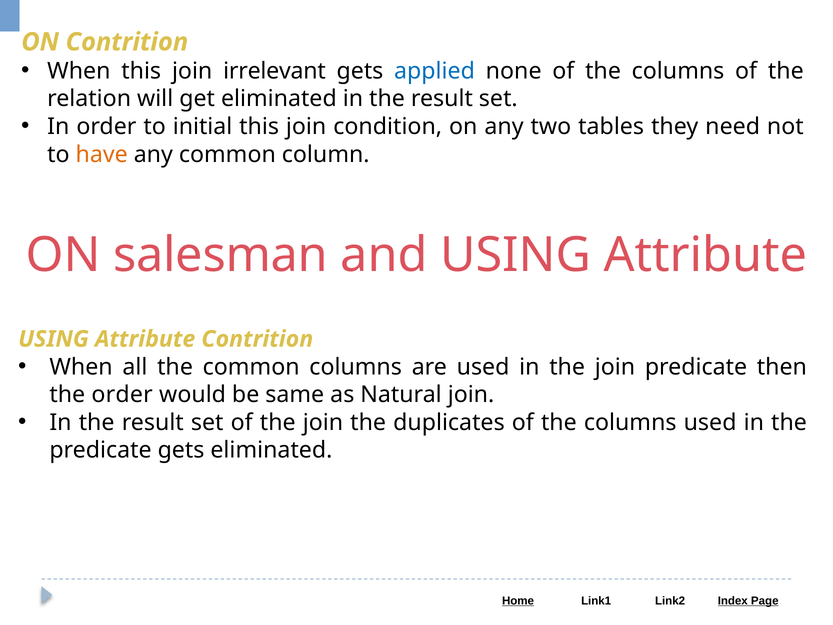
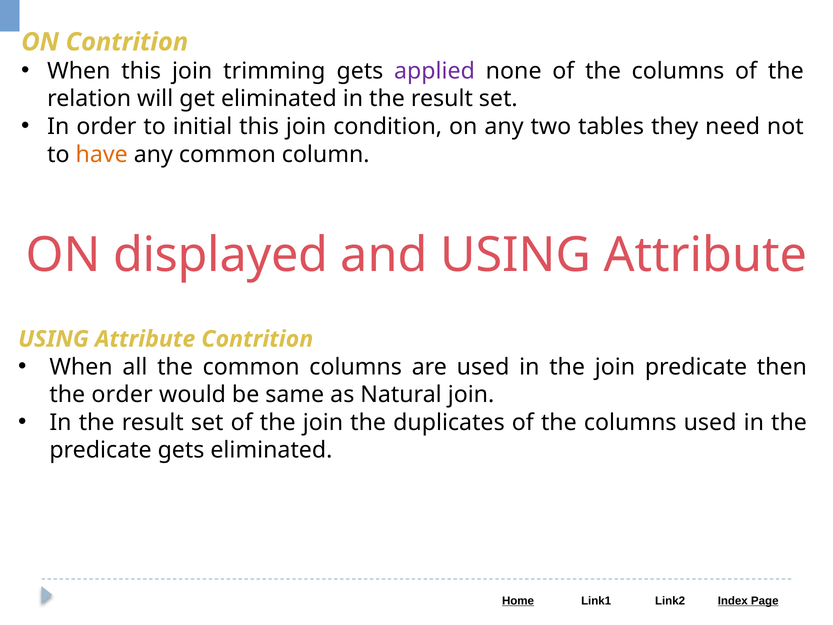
irrelevant: irrelevant -> trimming
applied colour: blue -> purple
salesman: salesman -> displayed
